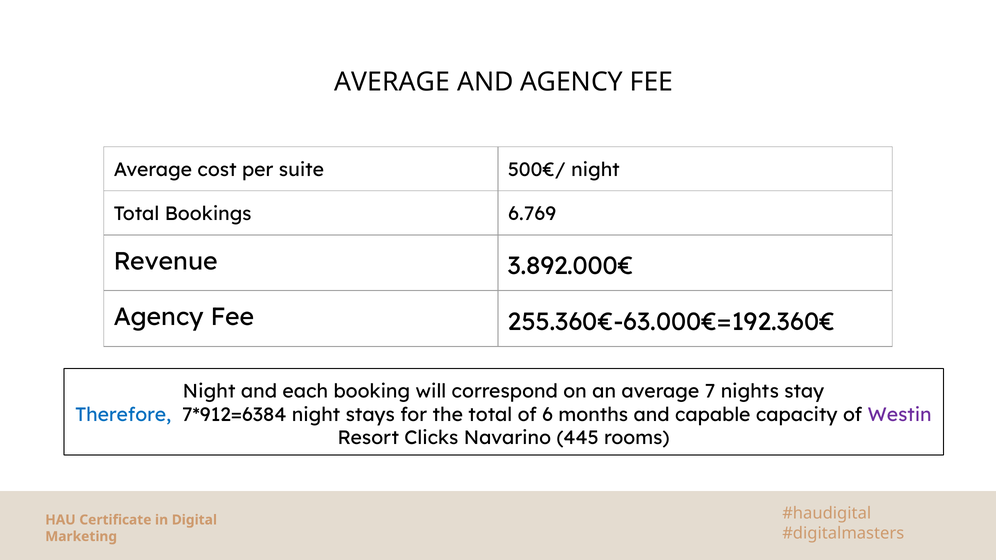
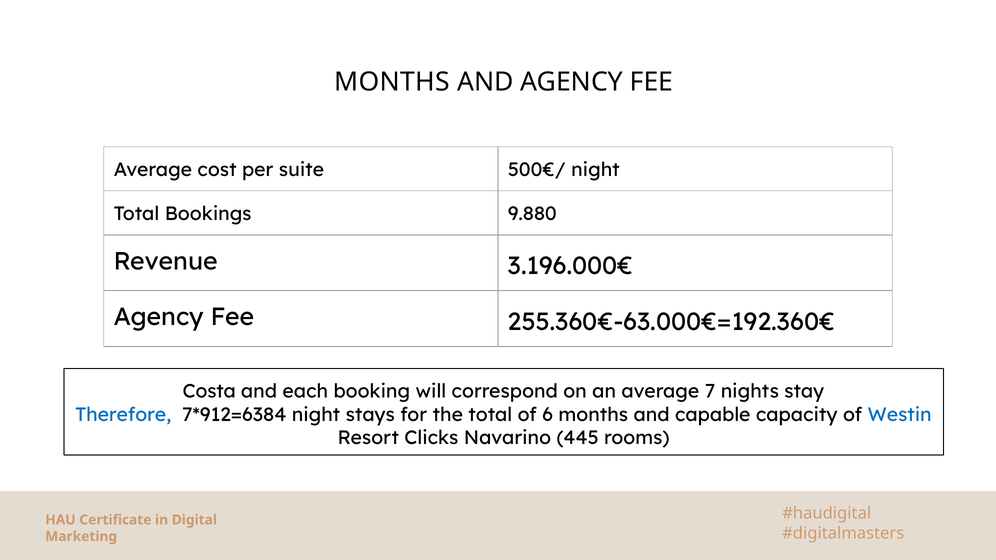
AVERAGE at (392, 82): AVERAGE -> MONTHS
6.769: 6.769 -> 9.880
3.892.000€: 3.892.000€ -> 3.196.000€
Night at (209, 392): Night -> Costa
Westin colour: purple -> blue
